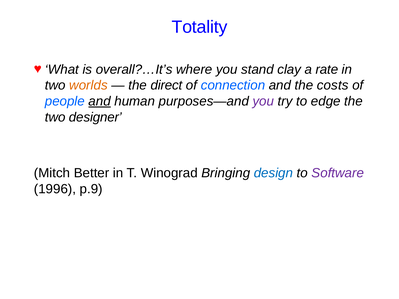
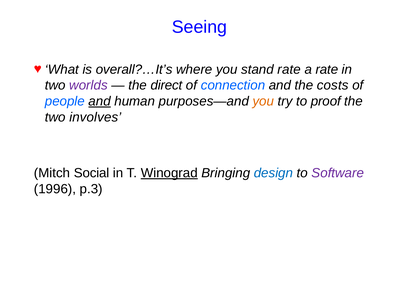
Totality: Totality -> Seeing
stand clay: clay -> rate
worlds colour: orange -> purple
you at (263, 101) colour: purple -> orange
edge: edge -> proof
designer: designer -> involves
Better: Better -> Social
Winograd underline: none -> present
p.9: p.9 -> p.3
